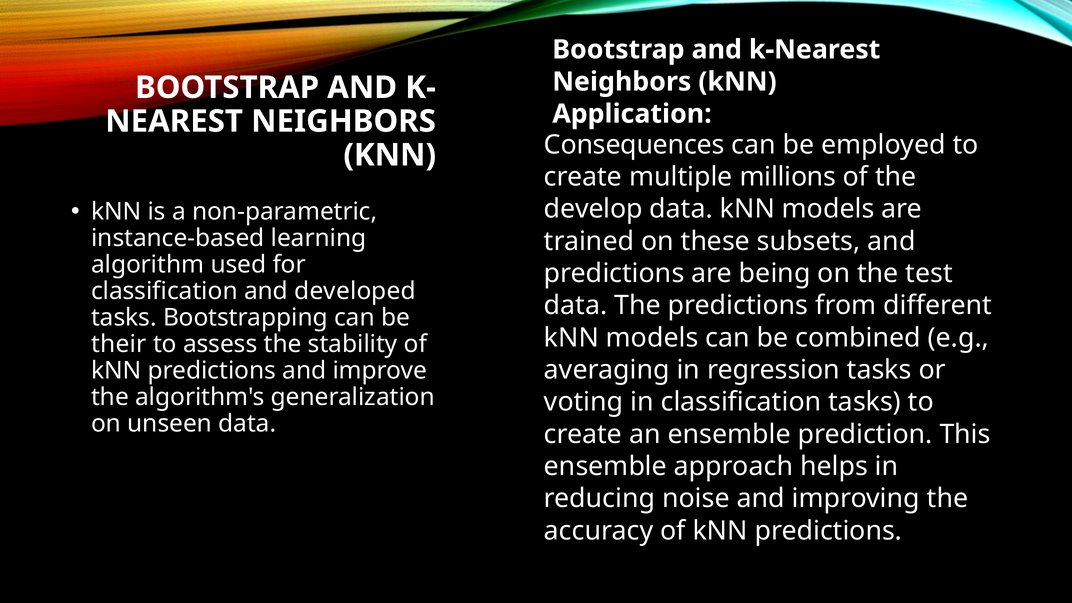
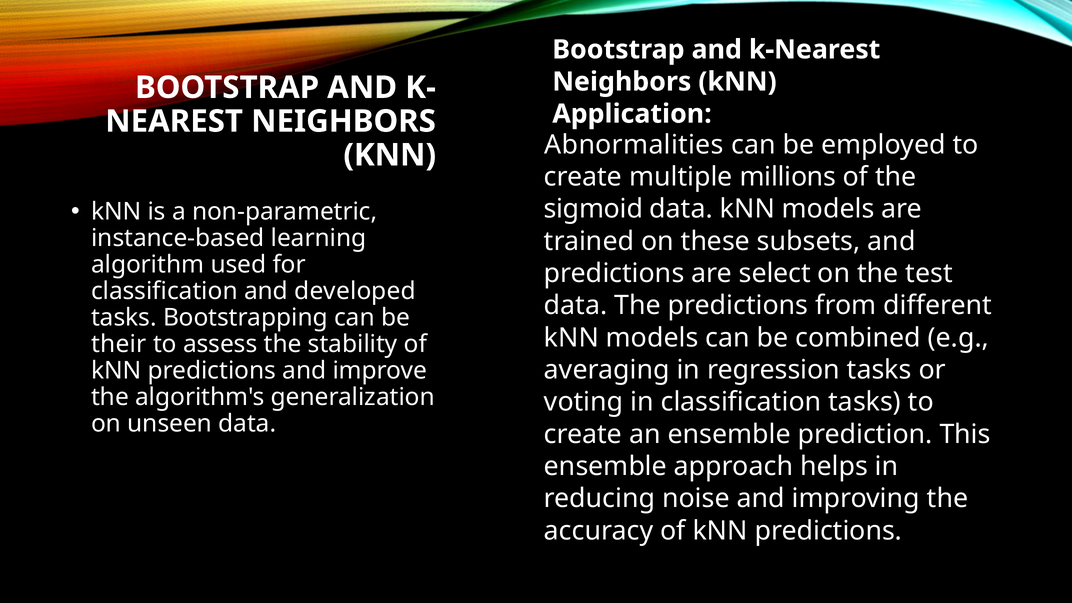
Consequences: Consequences -> Abnormalities
develop: develop -> sigmoid
being: being -> select
